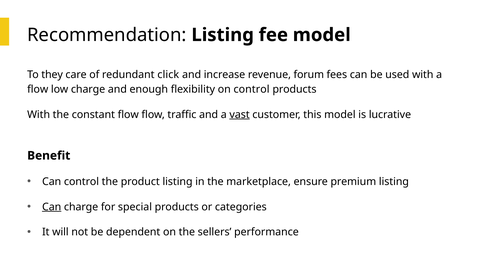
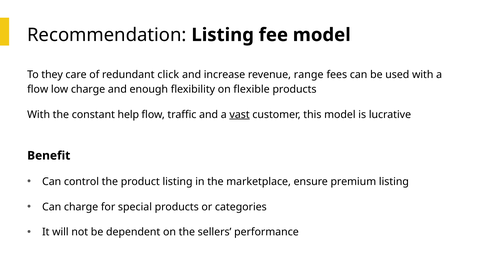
forum: forum -> range
on control: control -> flexible
constant flow: flow -> help
Can at (52, 206) underline: present -> none
